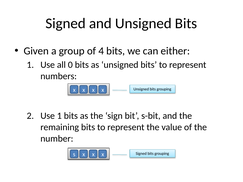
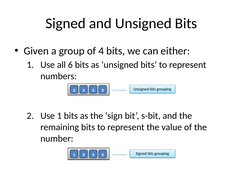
0: 0 -> 6
